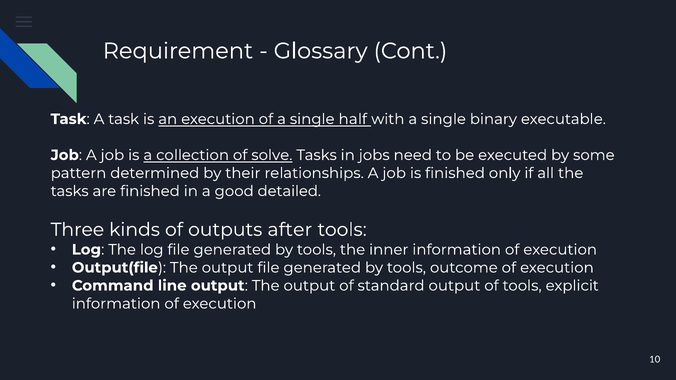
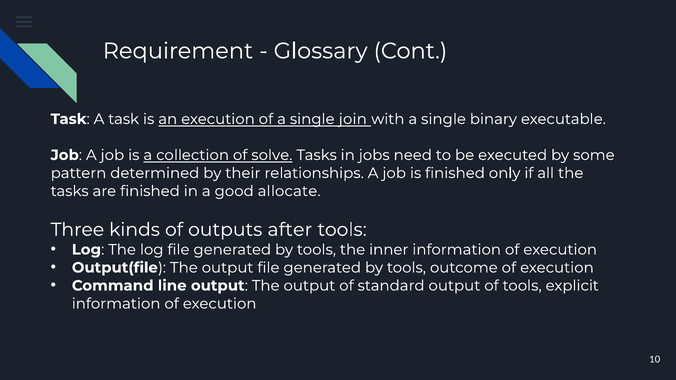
half: half -> join
detailed: detailed -> allocate
